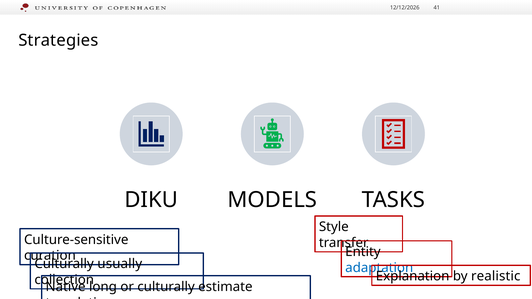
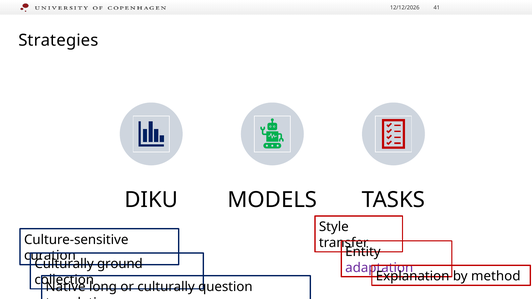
usually: usually -> ground
adaptation colour: blue -> purple
realistic: realistic -> method
estimate: estimate -> question
